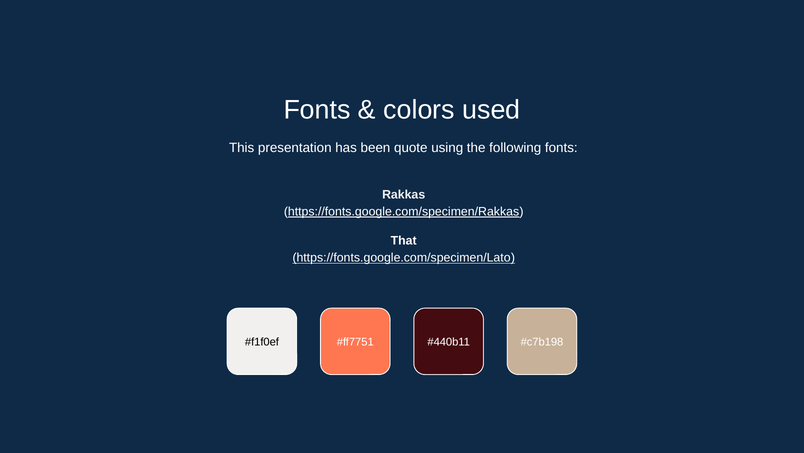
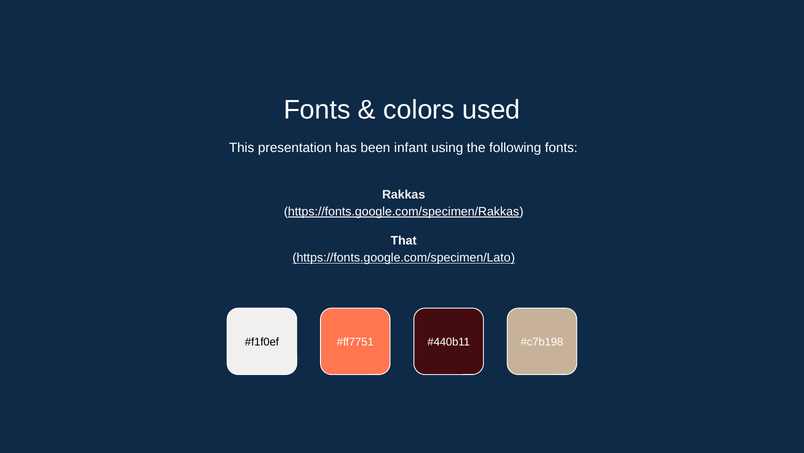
quote: quote -> infant
